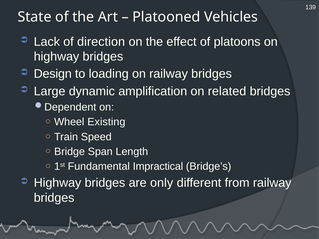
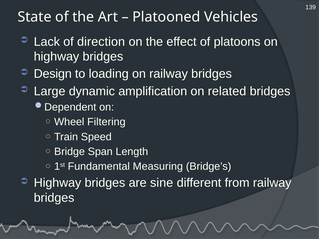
Existing: Existing -> Filtering
Impractical: Impractical -> Measuring
only: only -> sine
